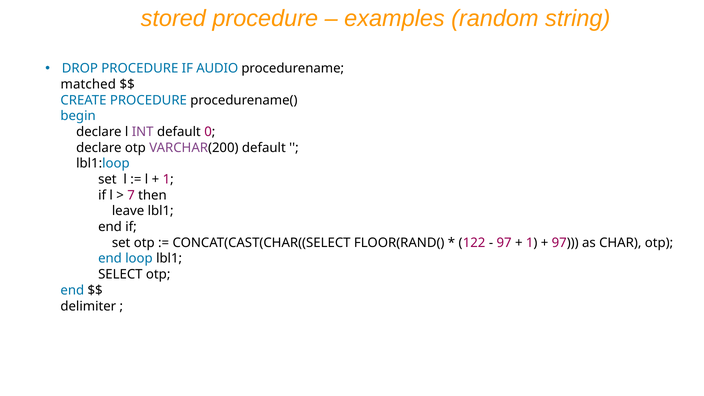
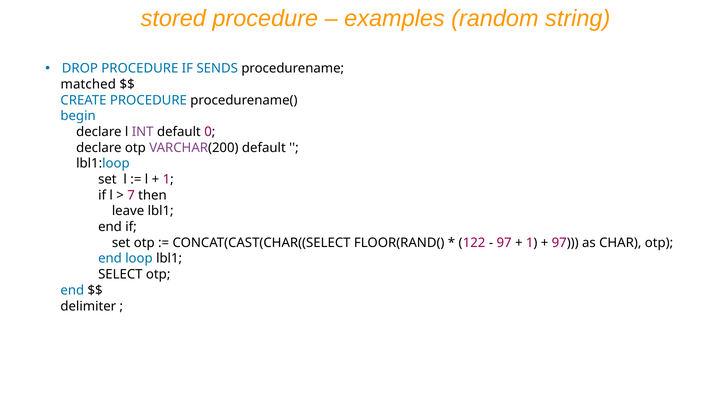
AUDIO: AUDIO -> SENDS
